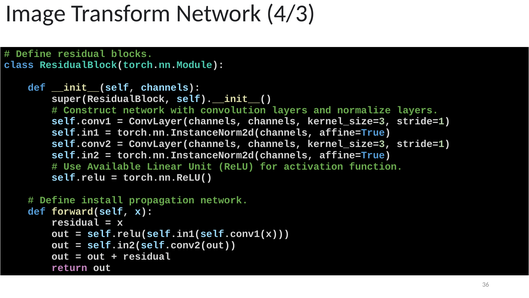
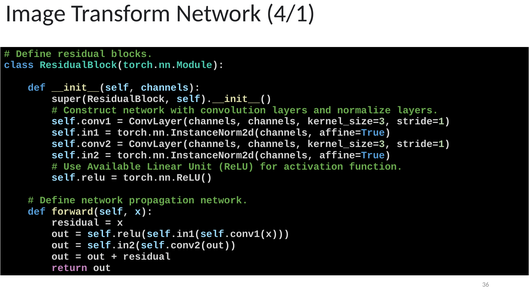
4/3: 4/3 -> 4/1
Define install: install -> network
